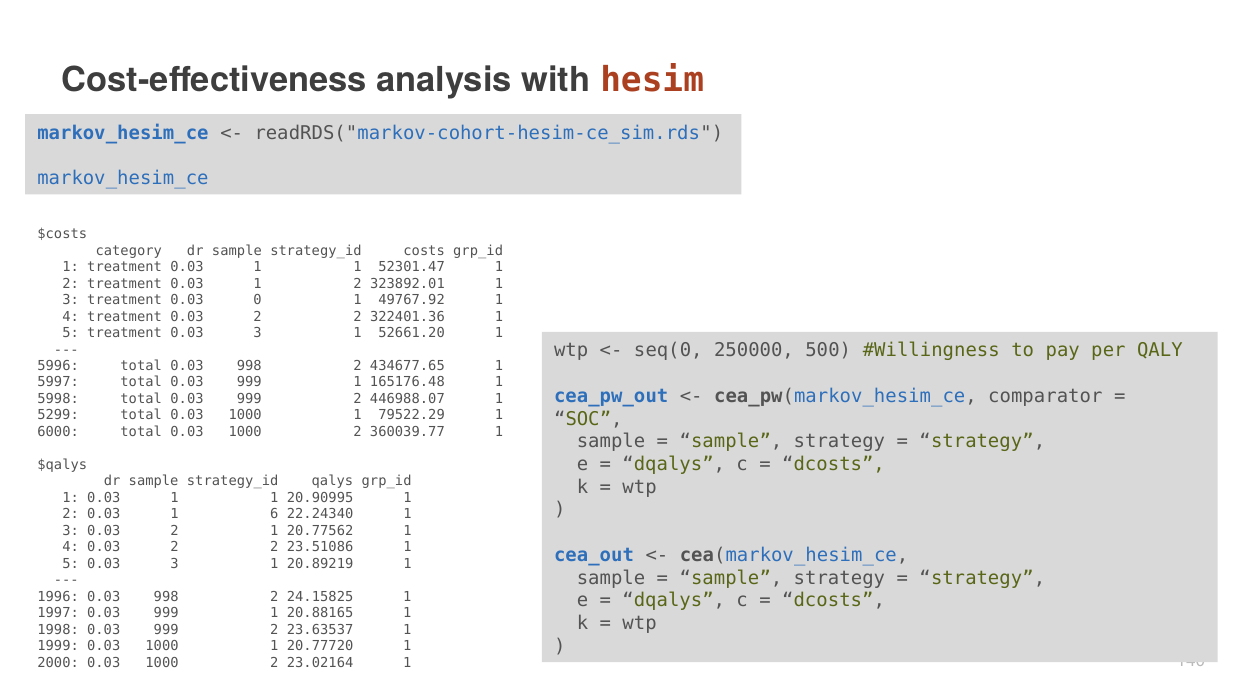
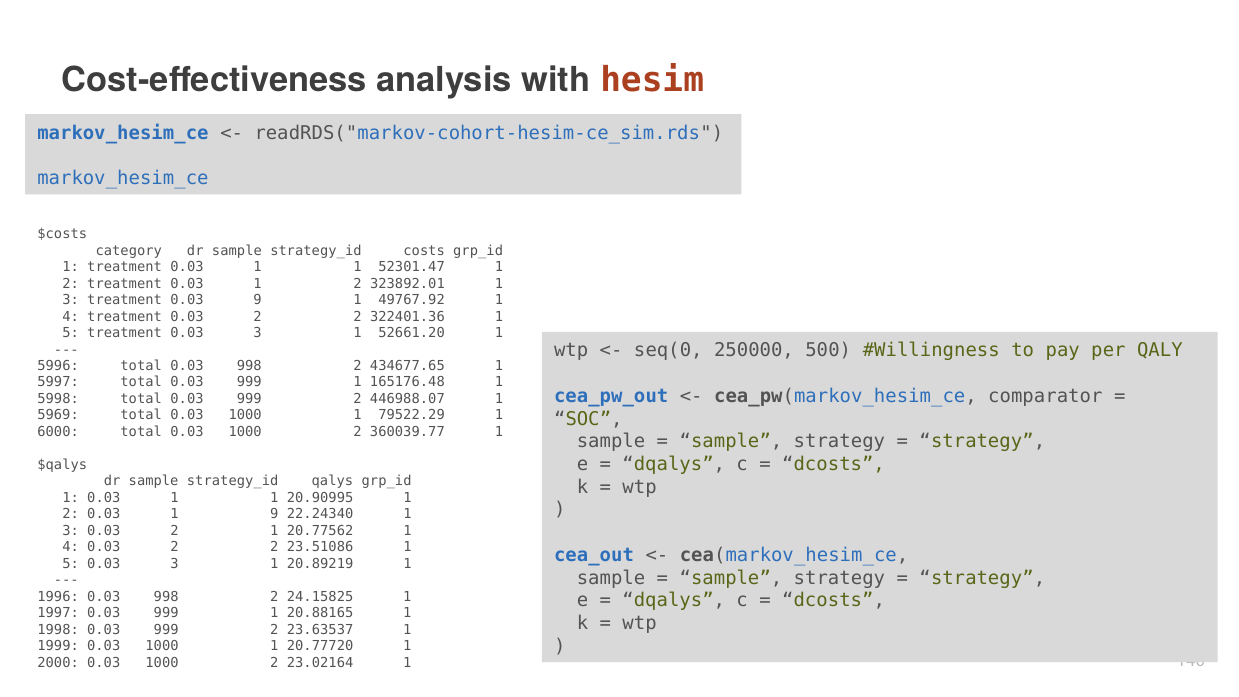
0.03 0: 0 -> 9
5299: 5299 -> 5969
1 6: 6 -> 9
